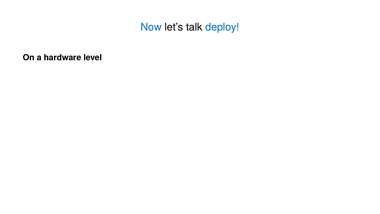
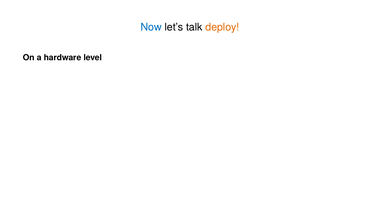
deploy colour: blue -> orange
